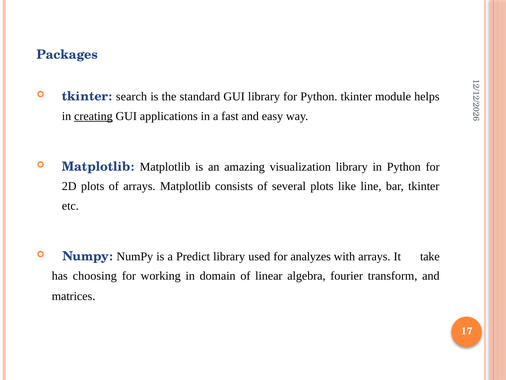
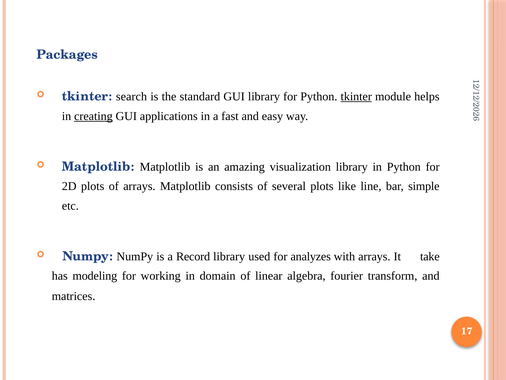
tkinter at (356, 96) underline: none -> present
bar tkinter: tkinter -> simple
Predict: Predict -> Record
choosing: choosing -> modeling
